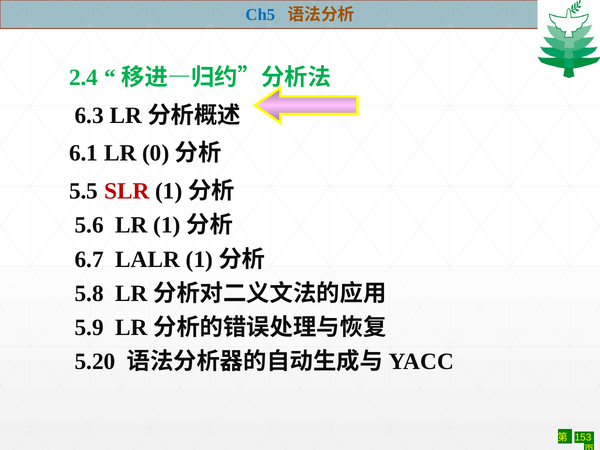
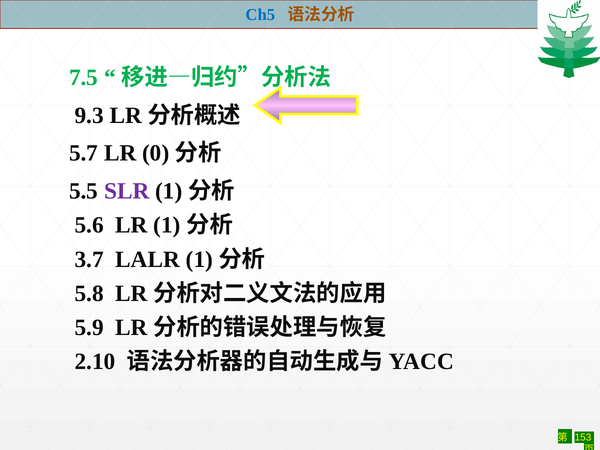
2.4: 2.4 -> 7.5
6.3: 6.3 -> 9.3
6.1: 6.1 -> 5.7
SLR colour: red -> purple
6.7: 6.7 -> 3.7
5.20: 5.20 -> 2.10
